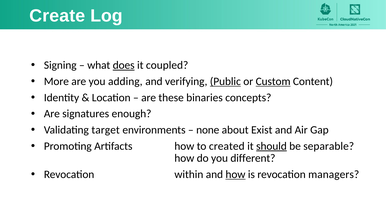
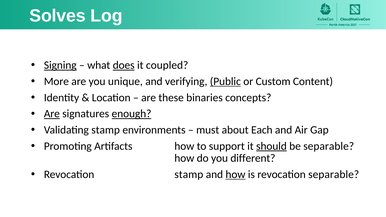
Create: Create -> Solves
Signing underline: none -> present
adding: adding -> unique
Custom underline: present -> none
Are at (52, 114) underline: none -> present
enough underline: none -> present
Validating target: target -> stamp
none: none -> must
Exist: Exist -> Each
created: created -> support
Revocation within: within -> stamp
revocation managers: managers -> separable
